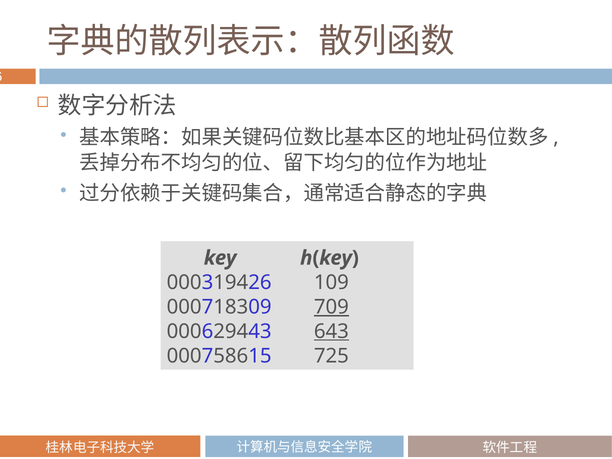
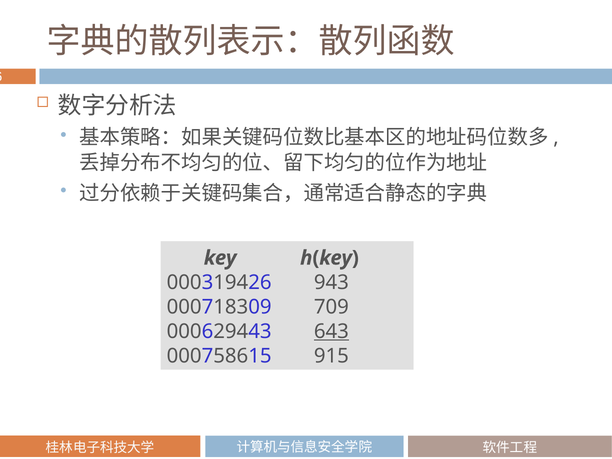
109: 109 -> 943
709 underline: present -> none
725: 725 -> 915
